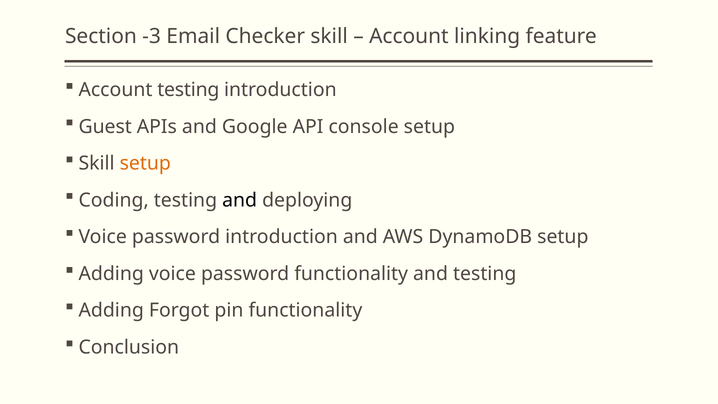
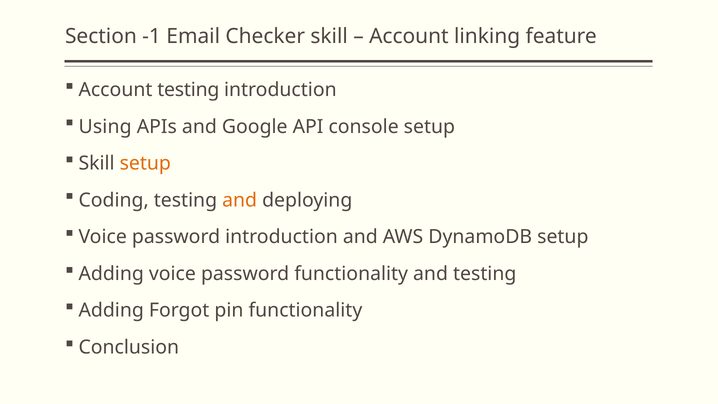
-3: -3 -> -1
Guest: Guest -> Using
and at (240, 200) colour: black -> orange
